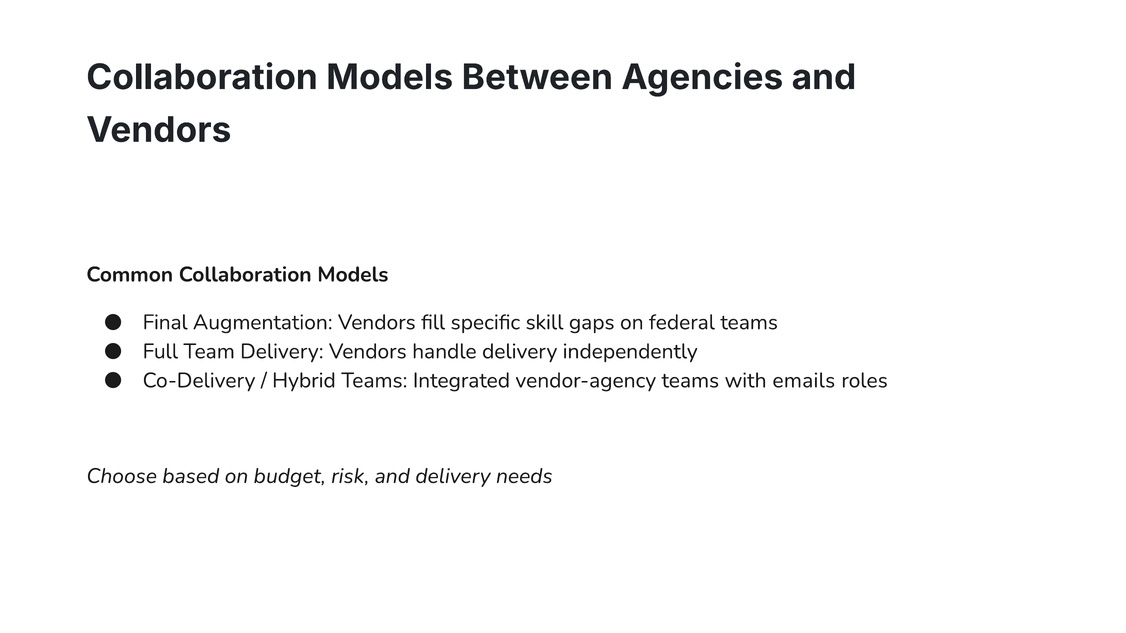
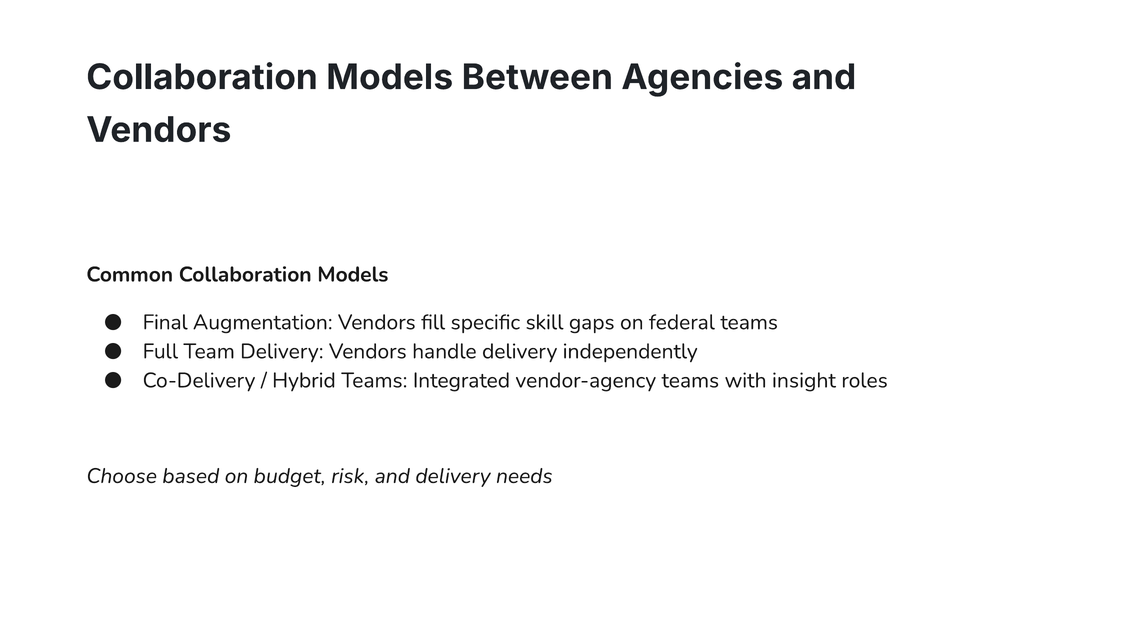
emails: emails -> insight
